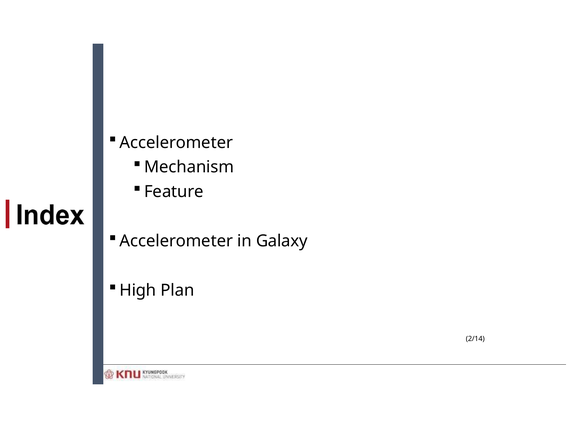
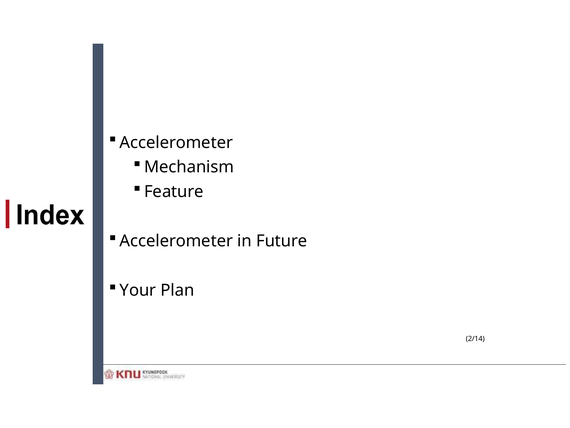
Galaxy: Galaxy -> Future
High: High -> Your
